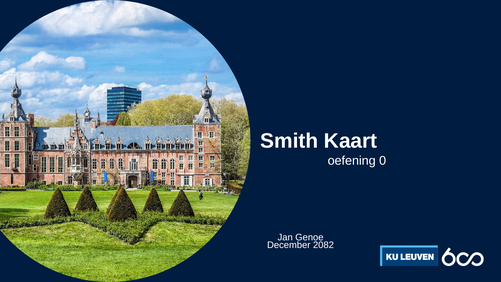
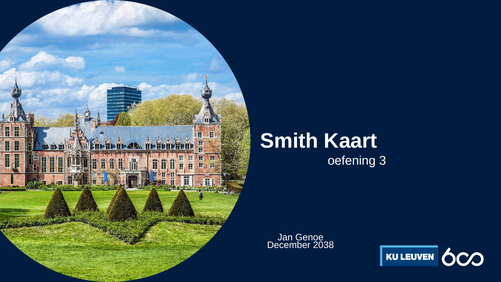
0: 0 -> 3
2082: 2082 -> 2038
